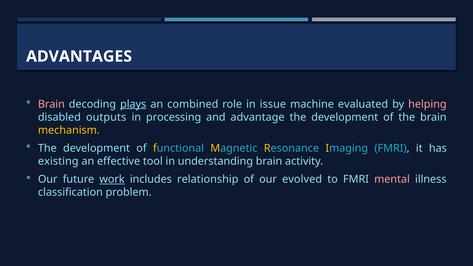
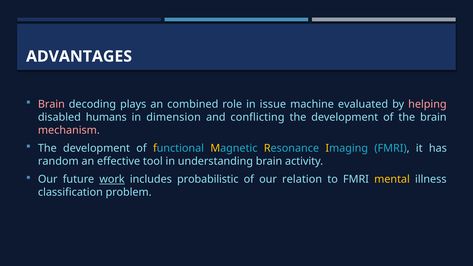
plays underline: present -> none
outputs: outputs -> humans
processing: processing -> dimension
advantage: advantage -> conflicting
mechanism colour: yellow -> pink
existing: existing -> random
relationship: relationship -> probabilistic
evolved: evolved -> relation
mental colour: pink -> yellow
